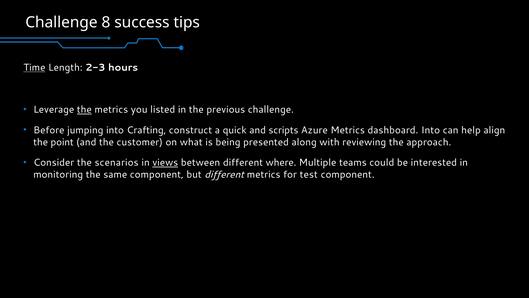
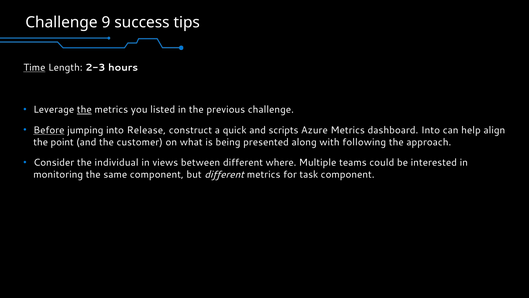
8: 8 -> 9
Before underline: none -> present
Crafting: Crafting -> Release
reviewing: reviewing -> following
scenarios: scenarios -> individual
views underline: present -> none
test: test -> task
